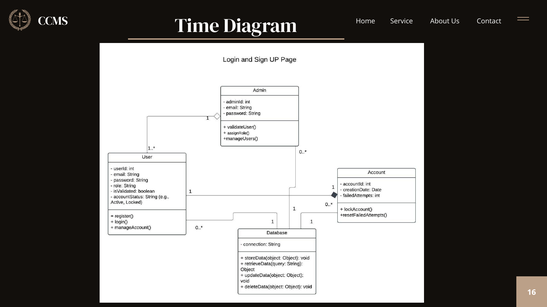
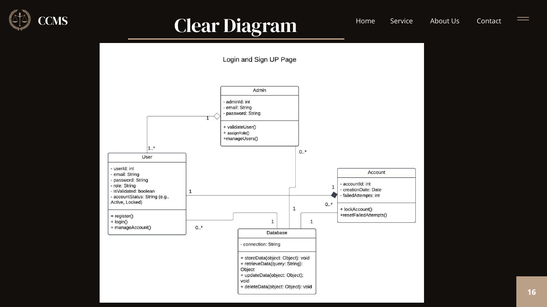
Time: Time -> Clear
